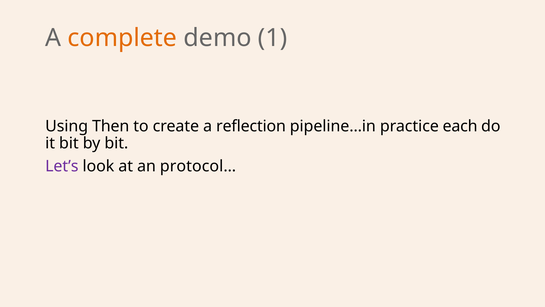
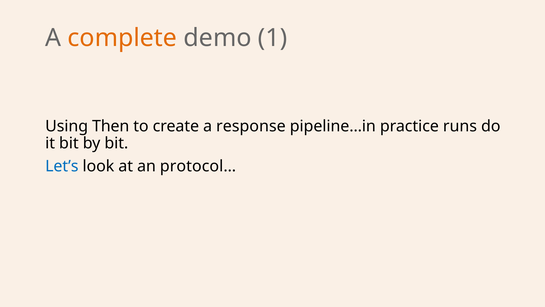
reflection: reflection -> response
each: each -> runs
Let’s colour: purple -> blue
